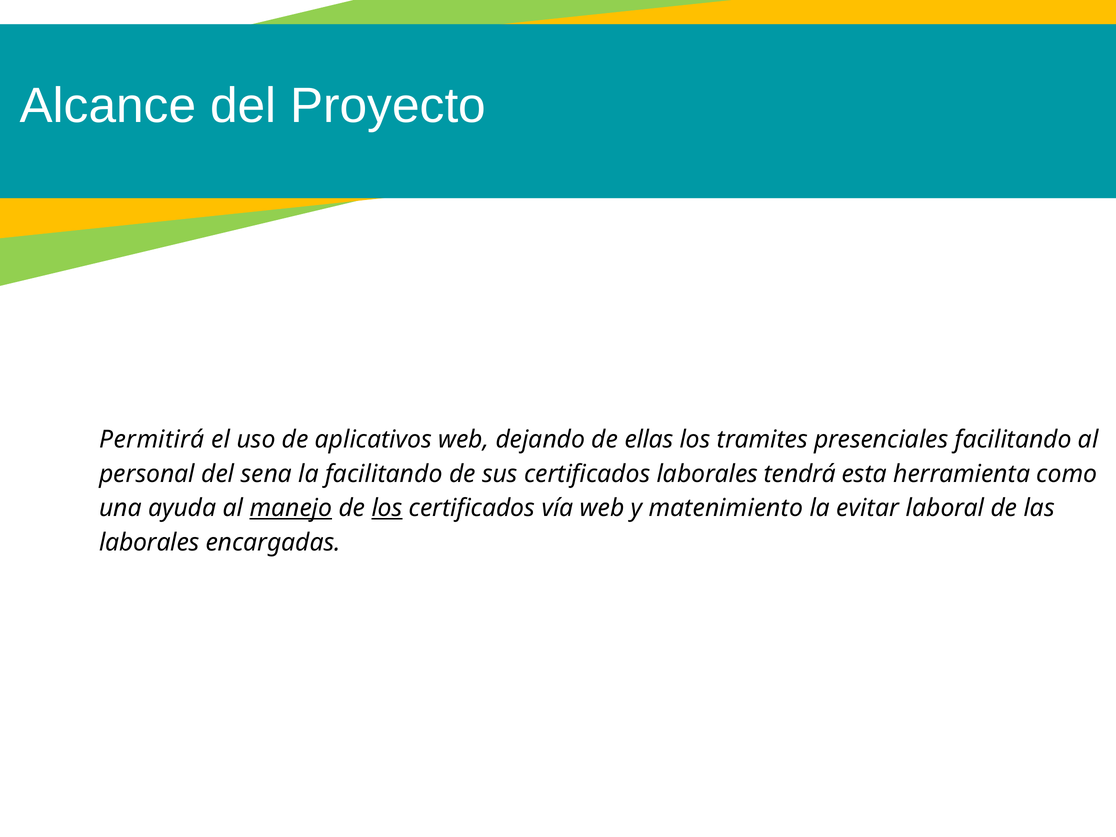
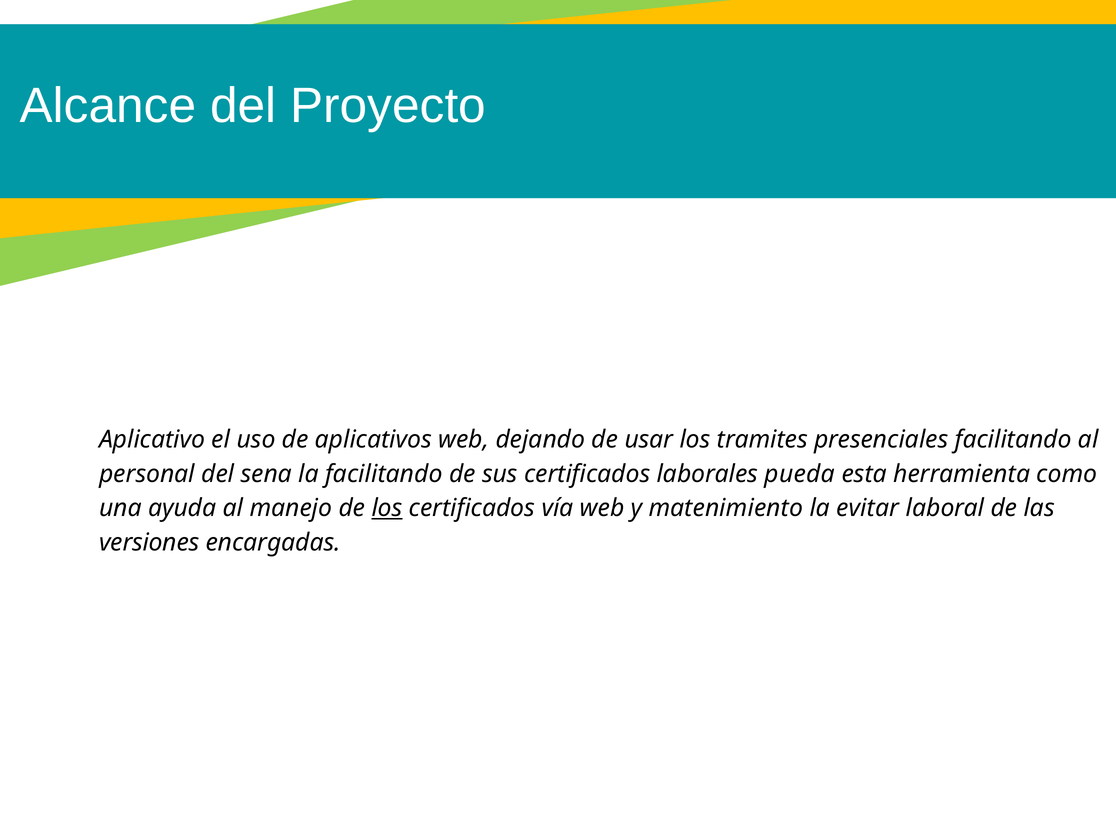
Permitirá: Permitirá -> Aplicativo
ellas: ellas -> usar
tendrá: tendrá -> pueda
manejo underline: present -> none
laborales at (149, 542): laborales -> versiones
